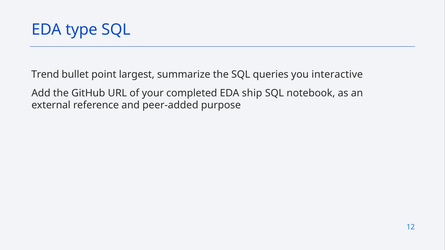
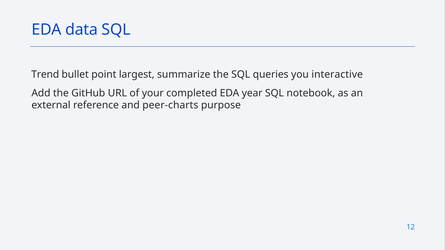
type: type -> data
ship: ship -> year
peer-added: peer-added -> peer-charts
